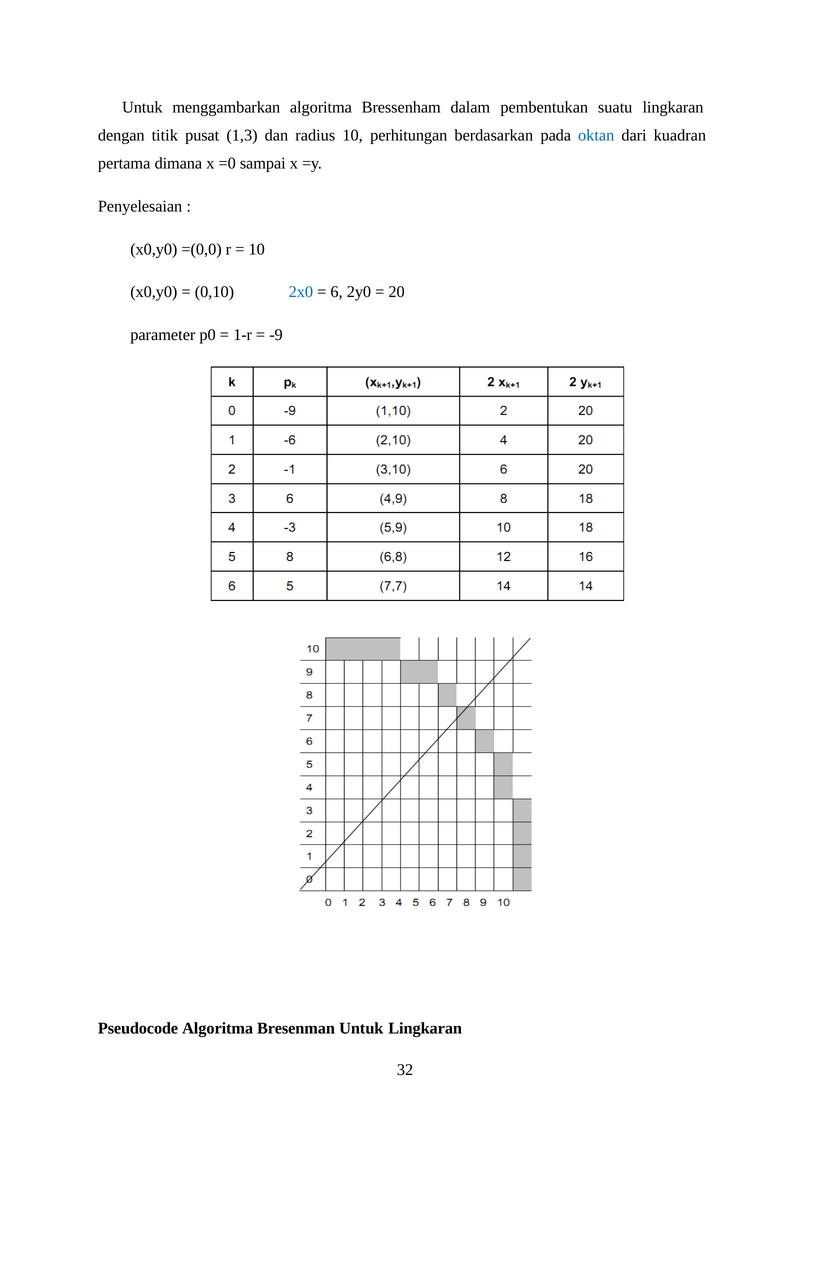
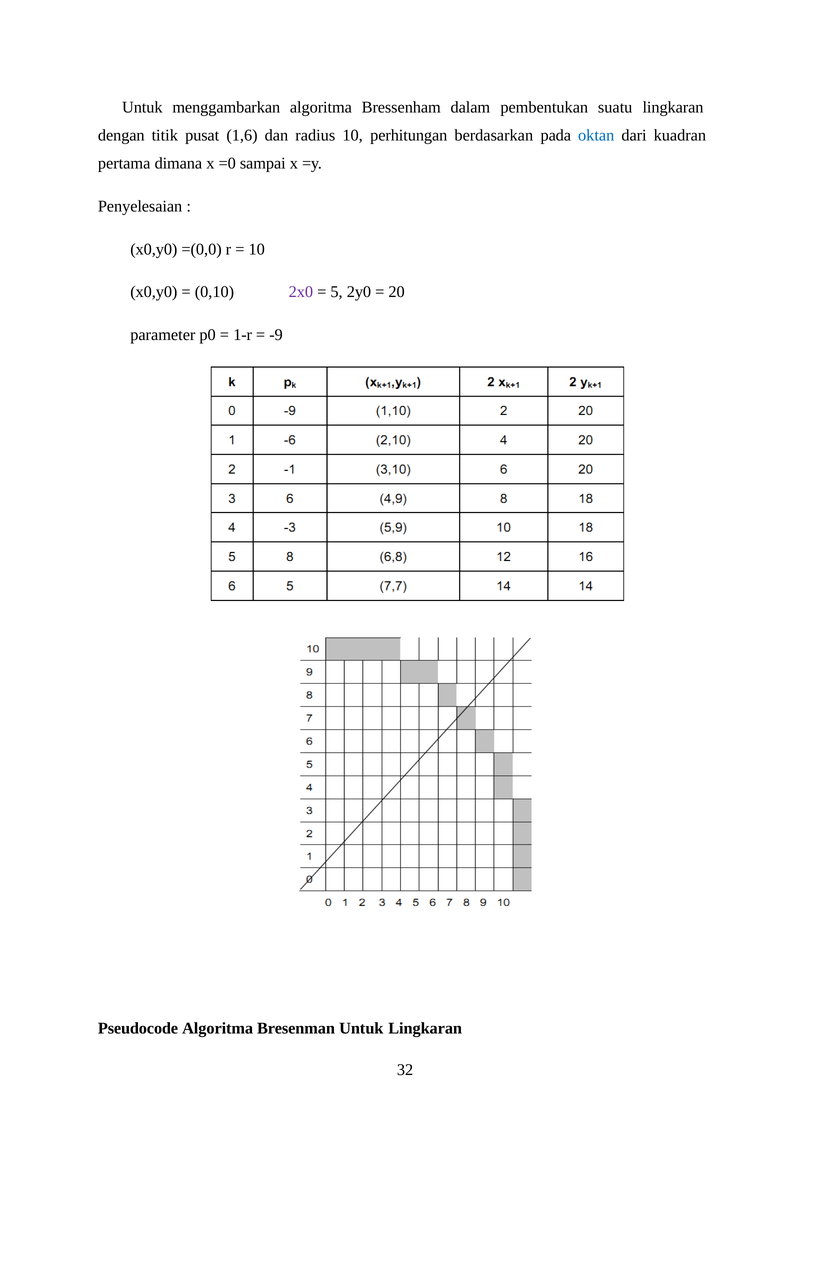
1,3: 1,3 -> 1,6
2x0 colour: blue -> purple
6: 6 -> 5
